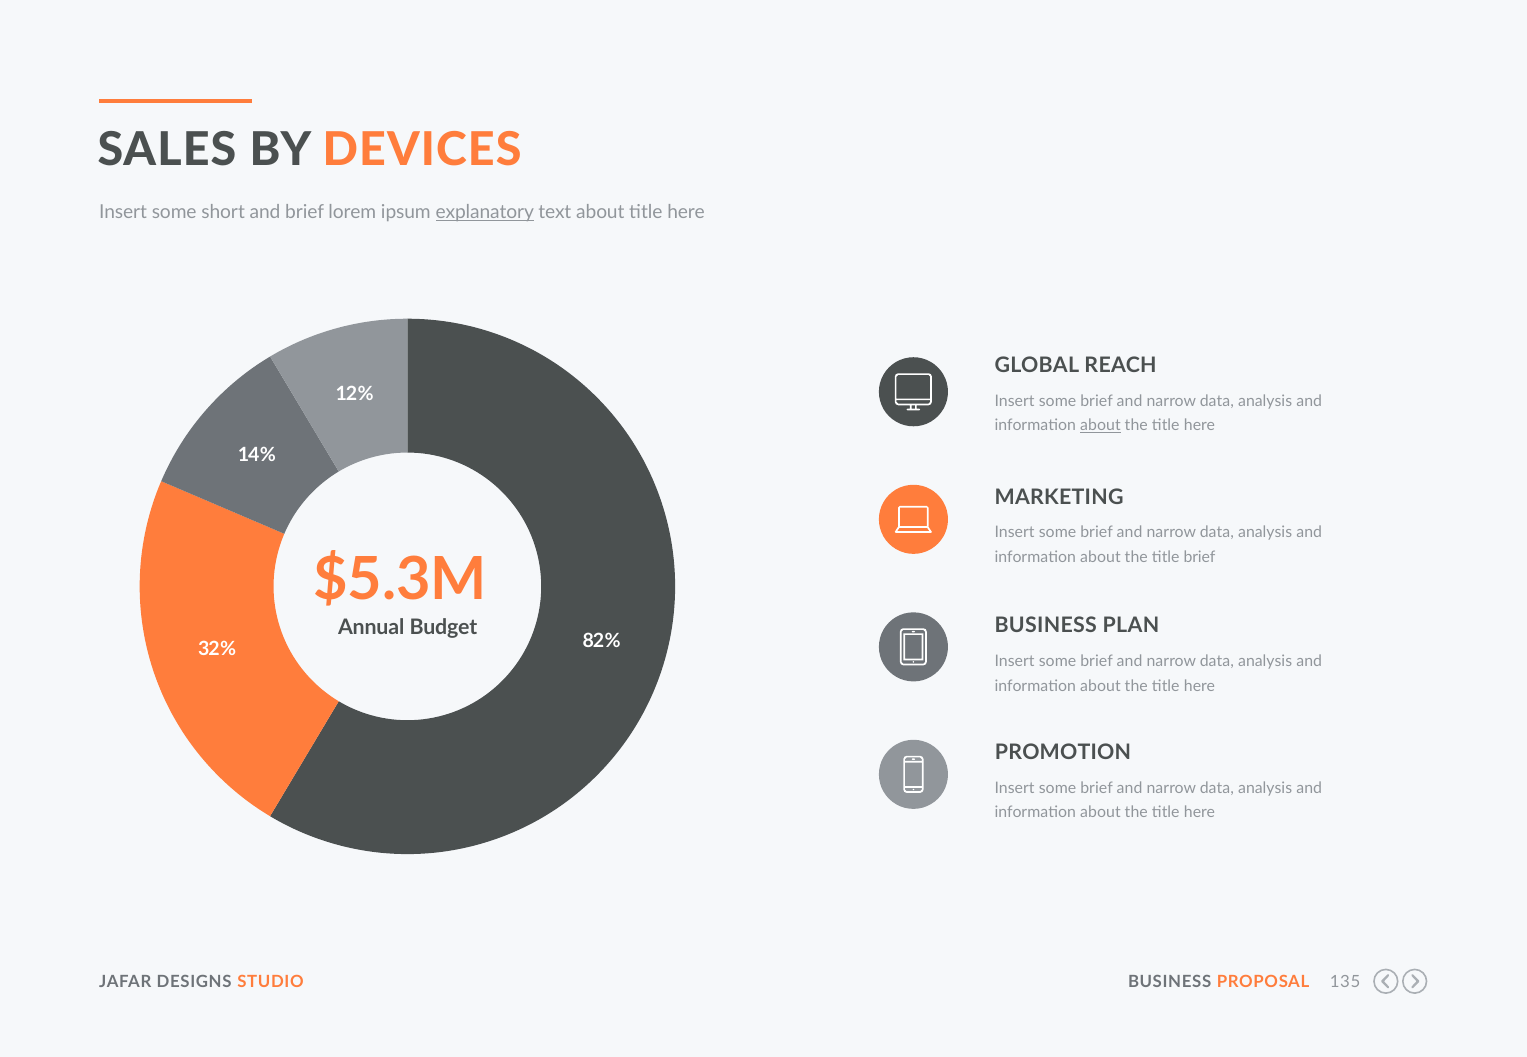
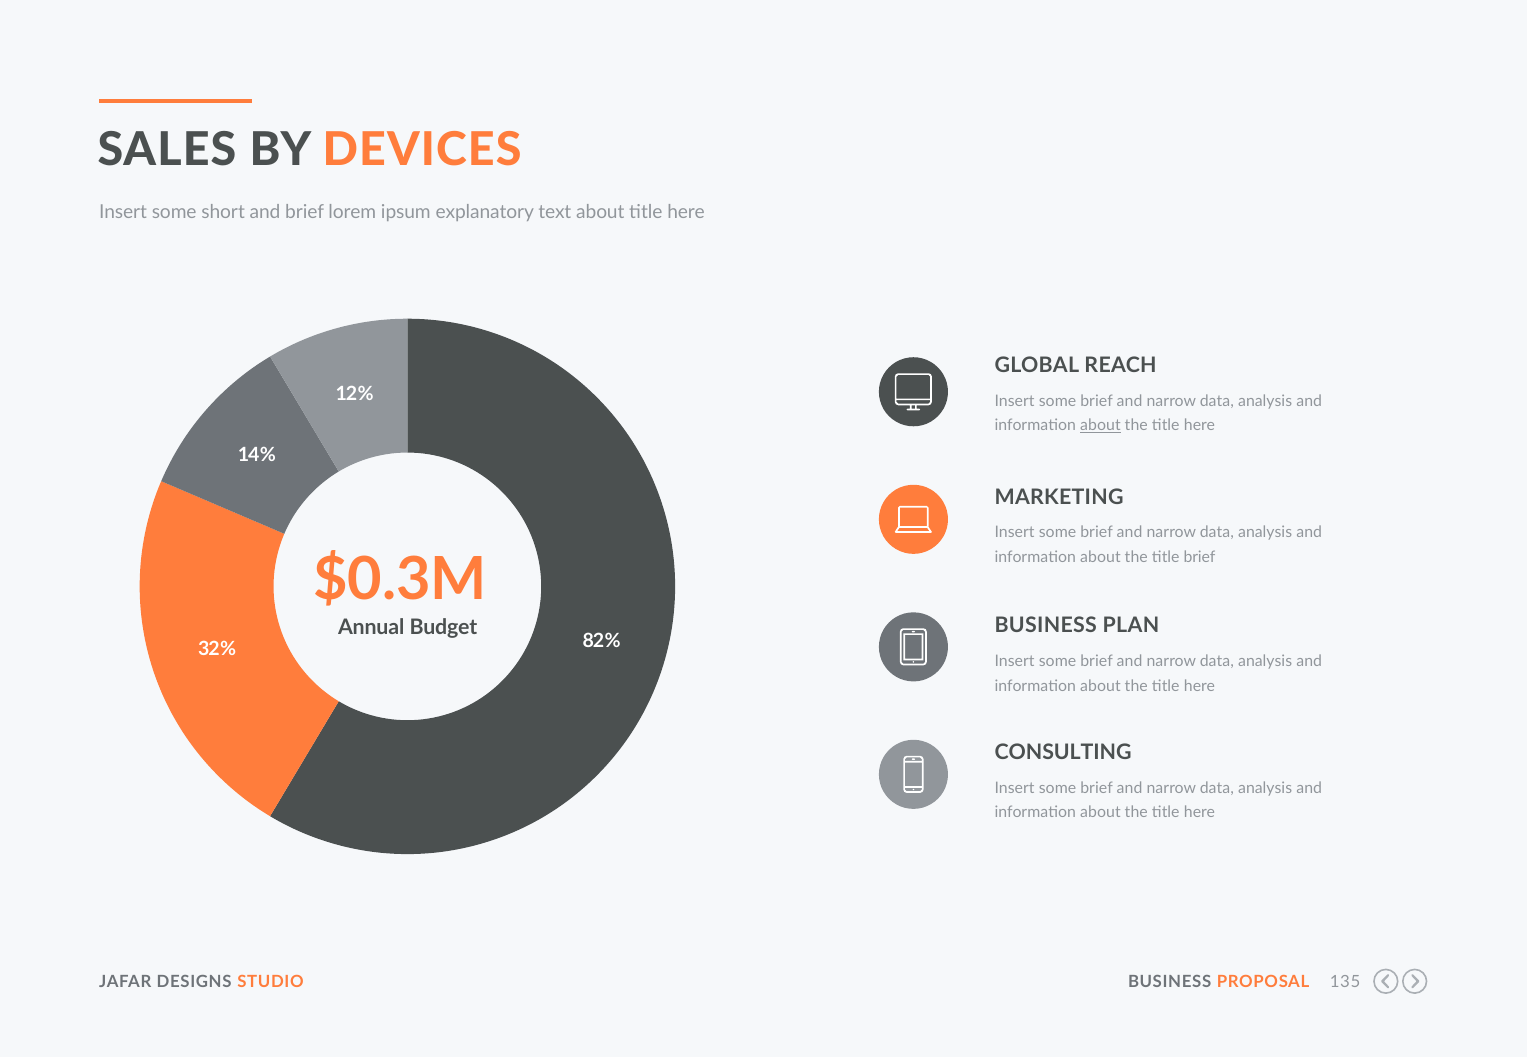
explanatory underline: present -> none
$5.3M: $5.3M -> $0.3M
PROMOTION: PROMOTION -> CONSULTING
